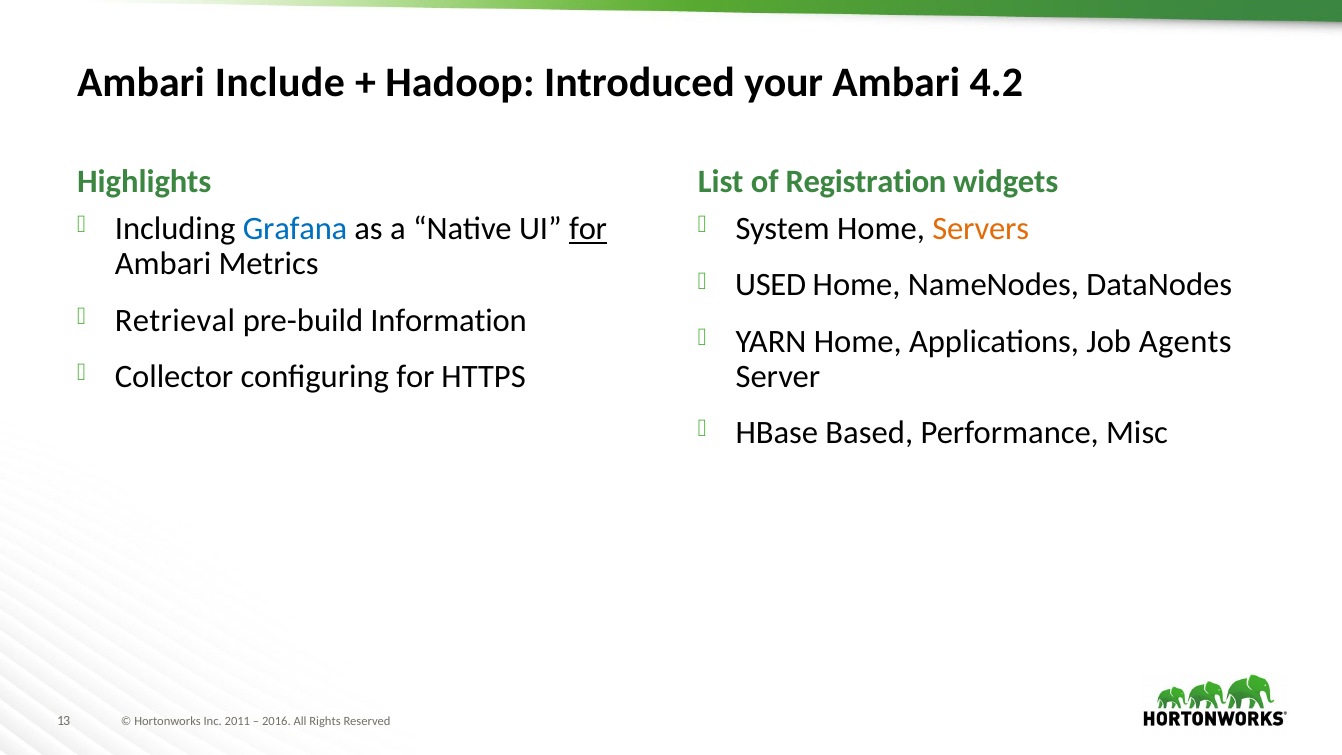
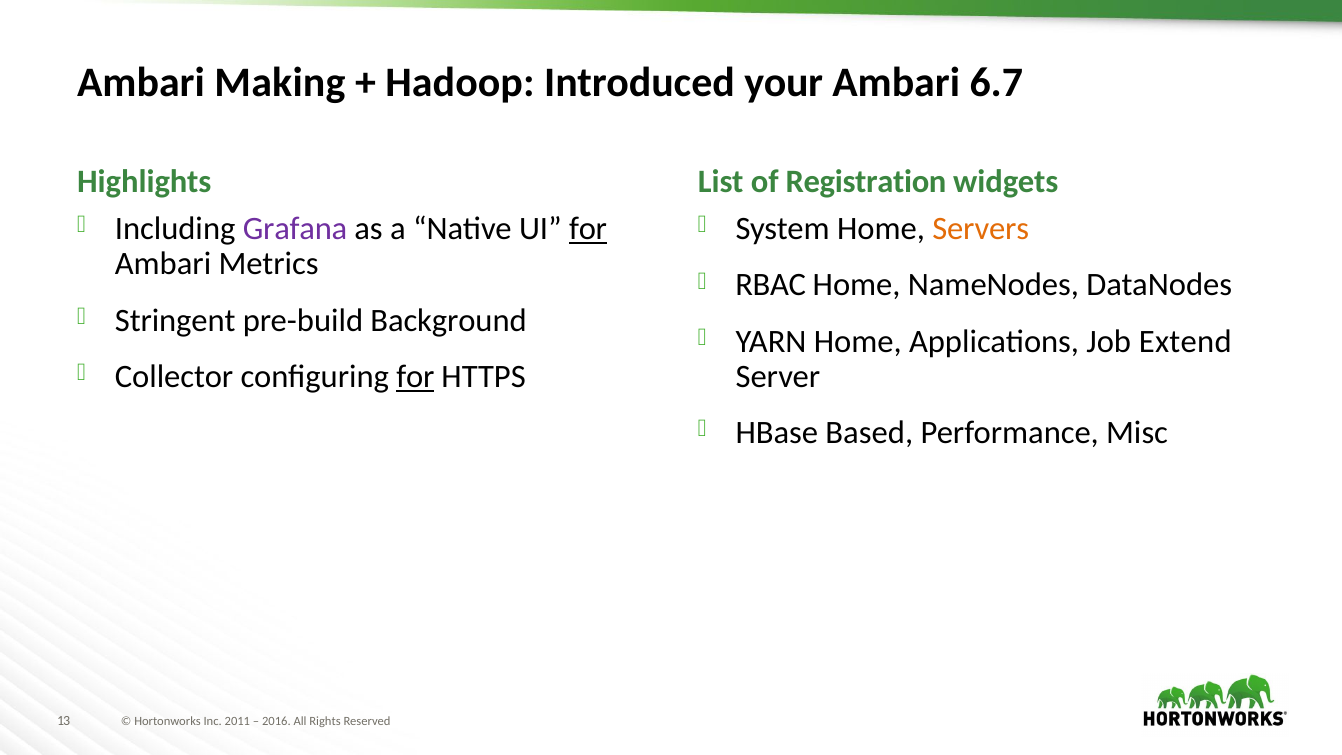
Include: Include -> Making
4.2: 4.2 -> 6.7
Grafana colour: blue -> purple
USED: USED -> RBAC
Retrieval: Retrieval -> Stringent
Information: Information -> Background
Agents: Agents -> Extend
for at (415, 377) underline: none -> present
